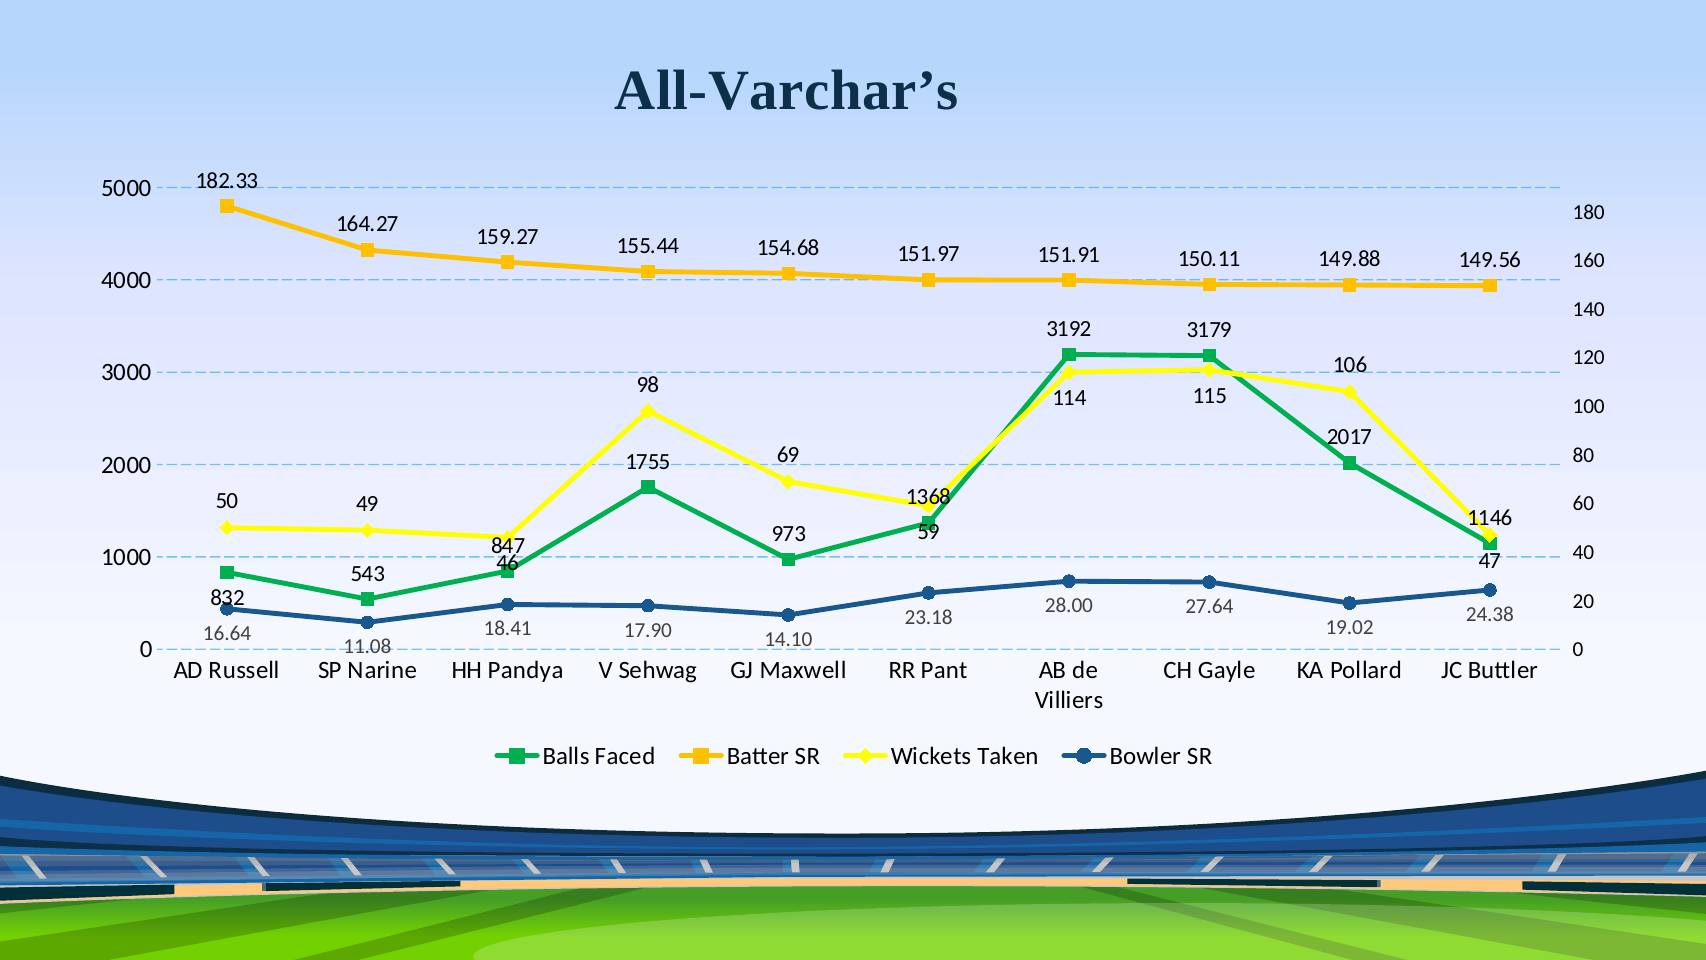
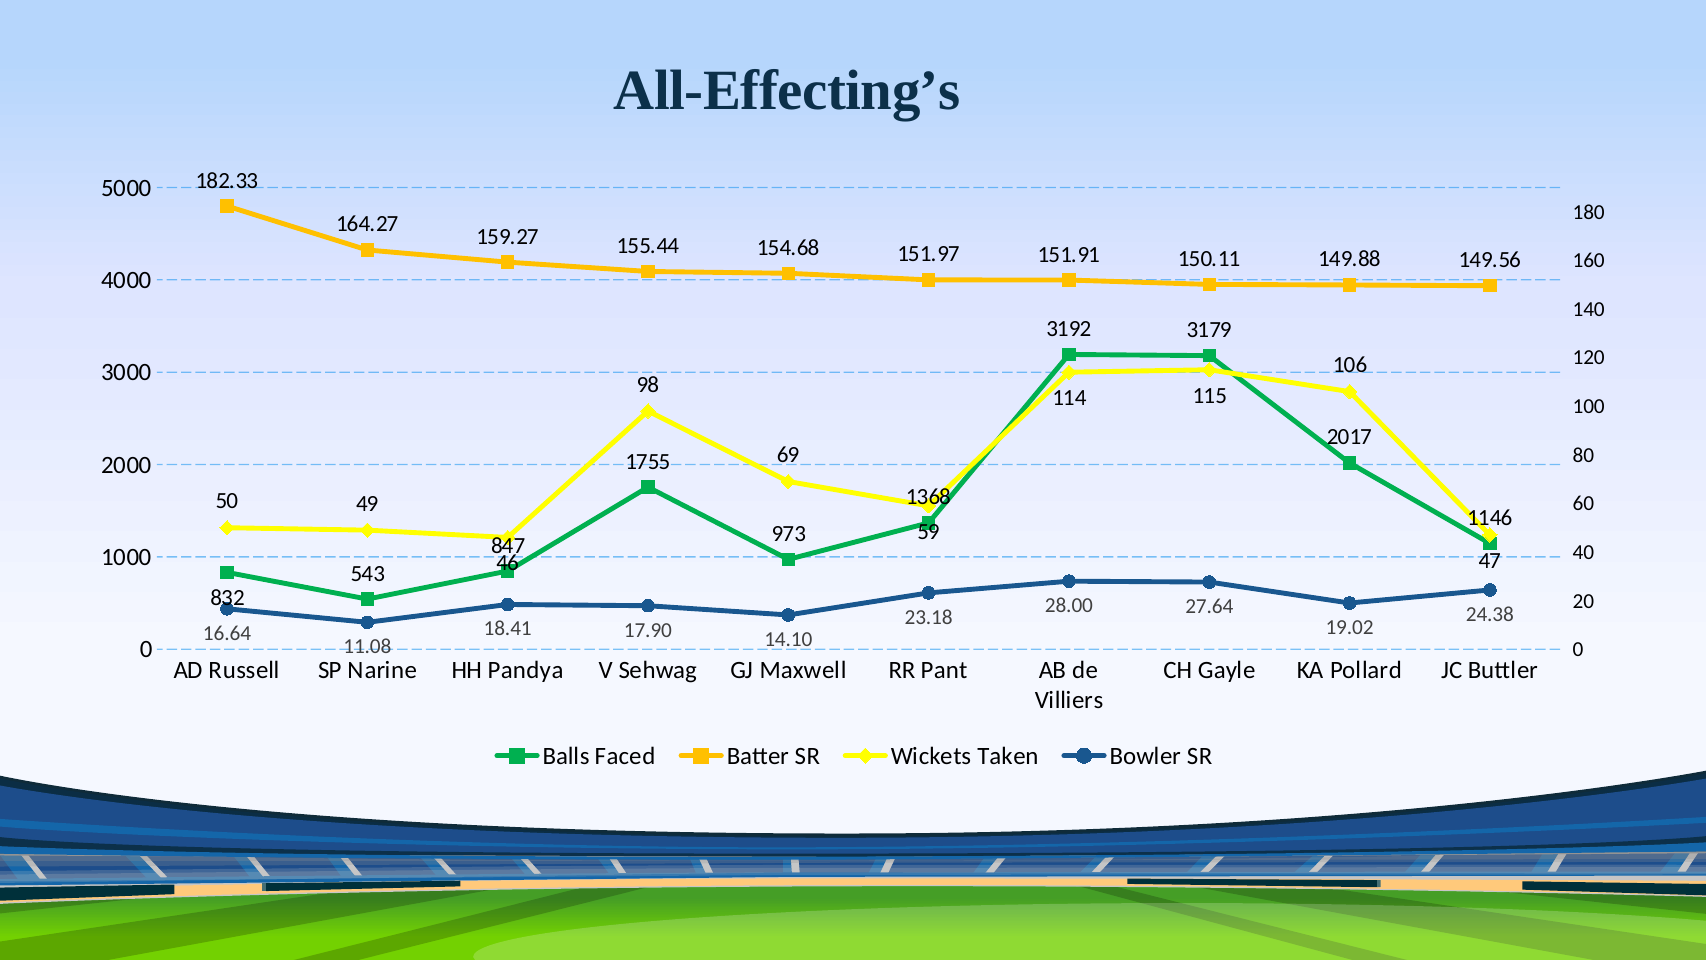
All-Varchar’s: All-Varchar’s -> All-Effecting’s
